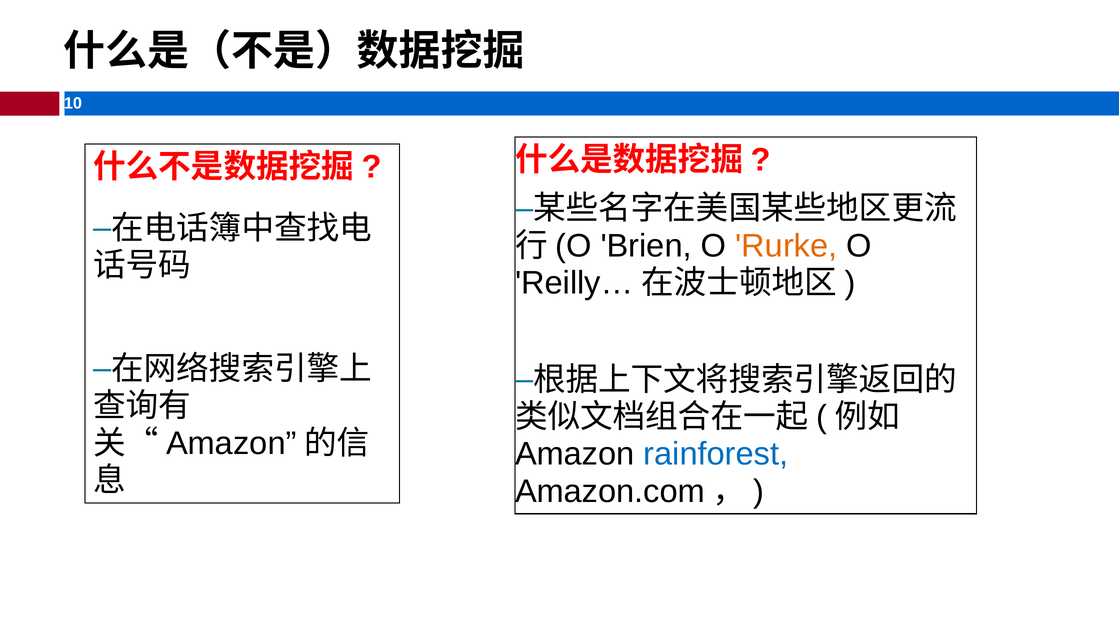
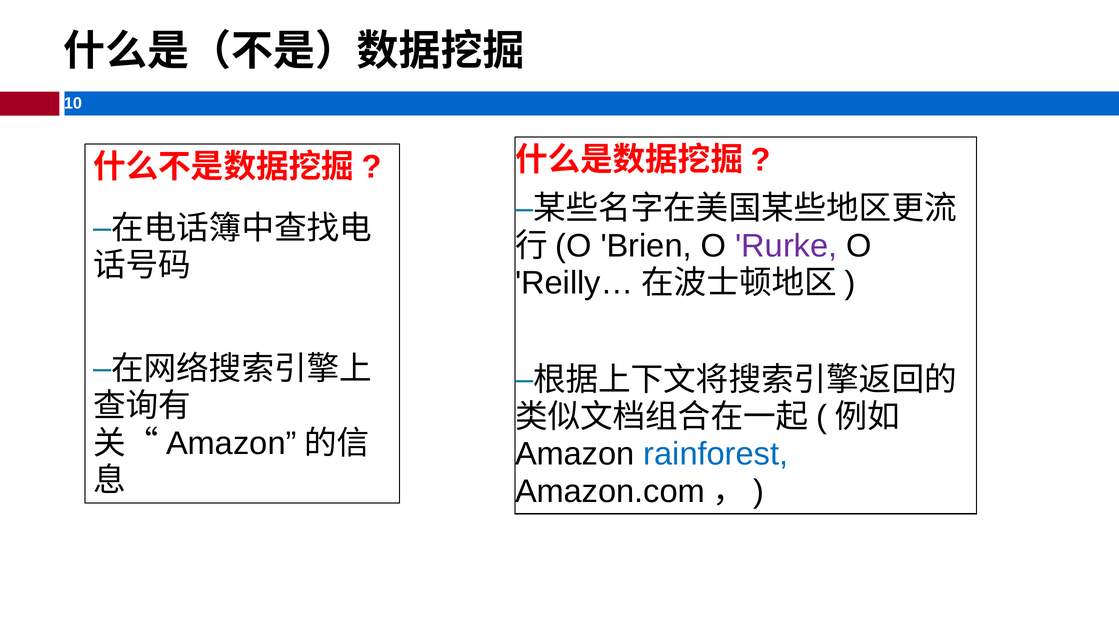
Rurke colour: orange -> purple
